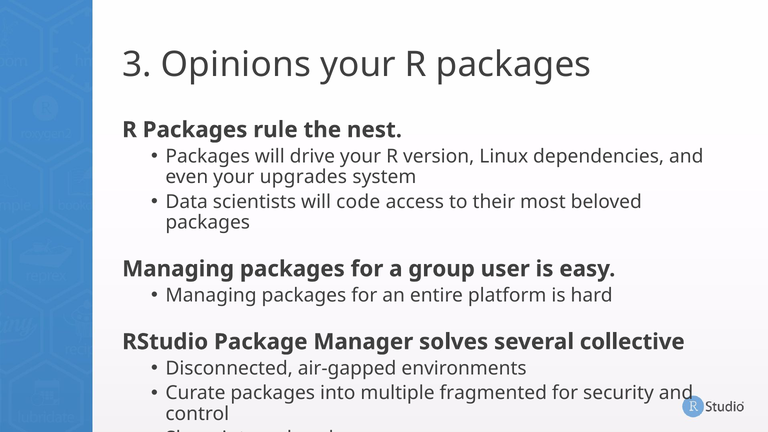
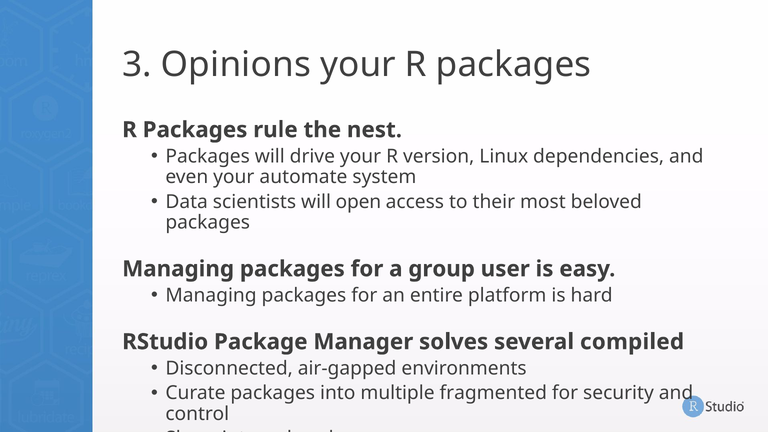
upgrades: upgrades -> automate
code: code -> open
collective: collective -> compiled
